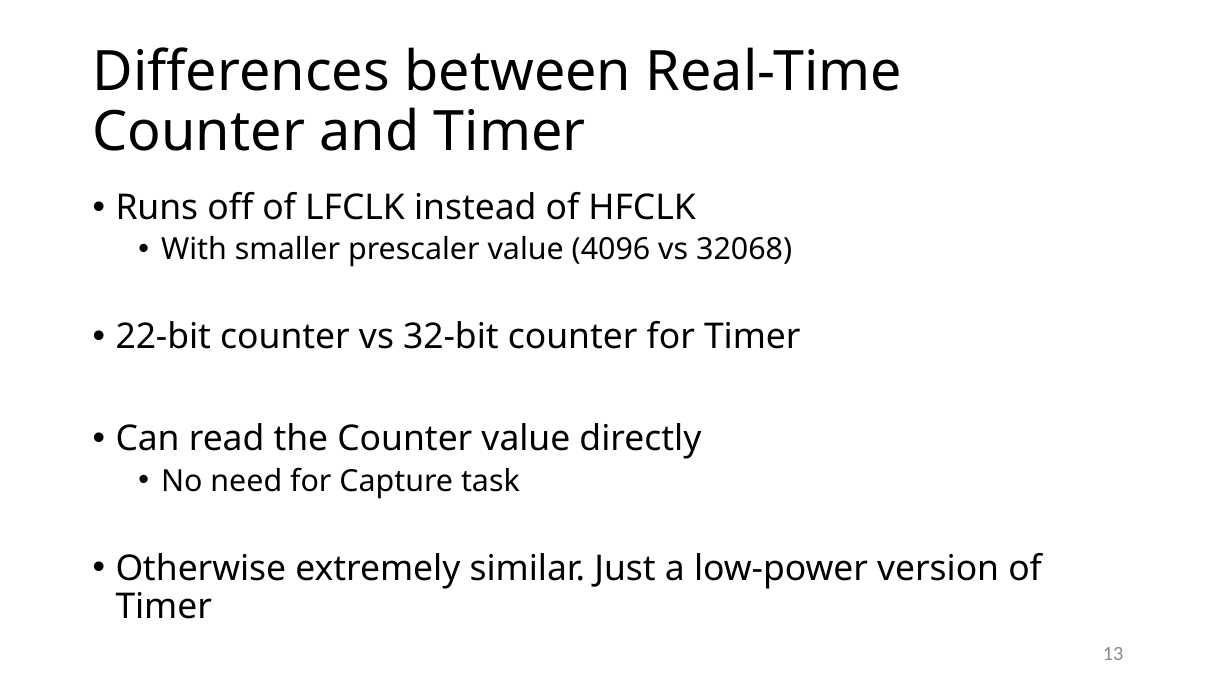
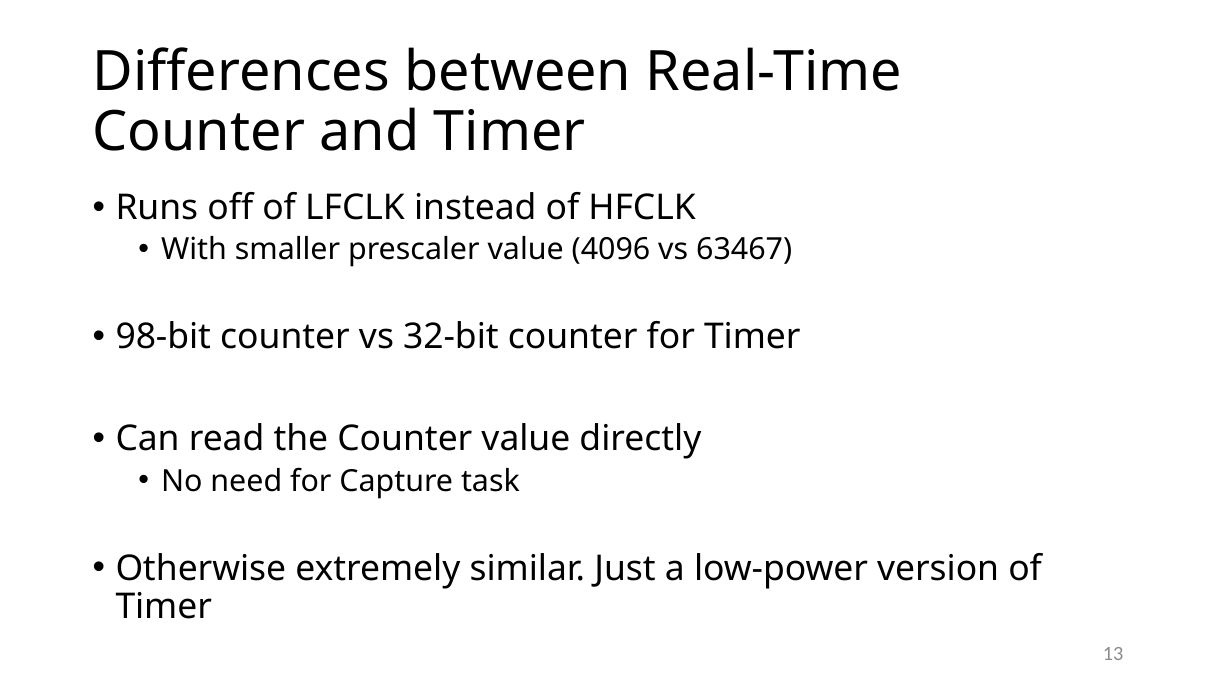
32068: 32068 -> 63467
22-bit: 22-bit -> 98-bit
